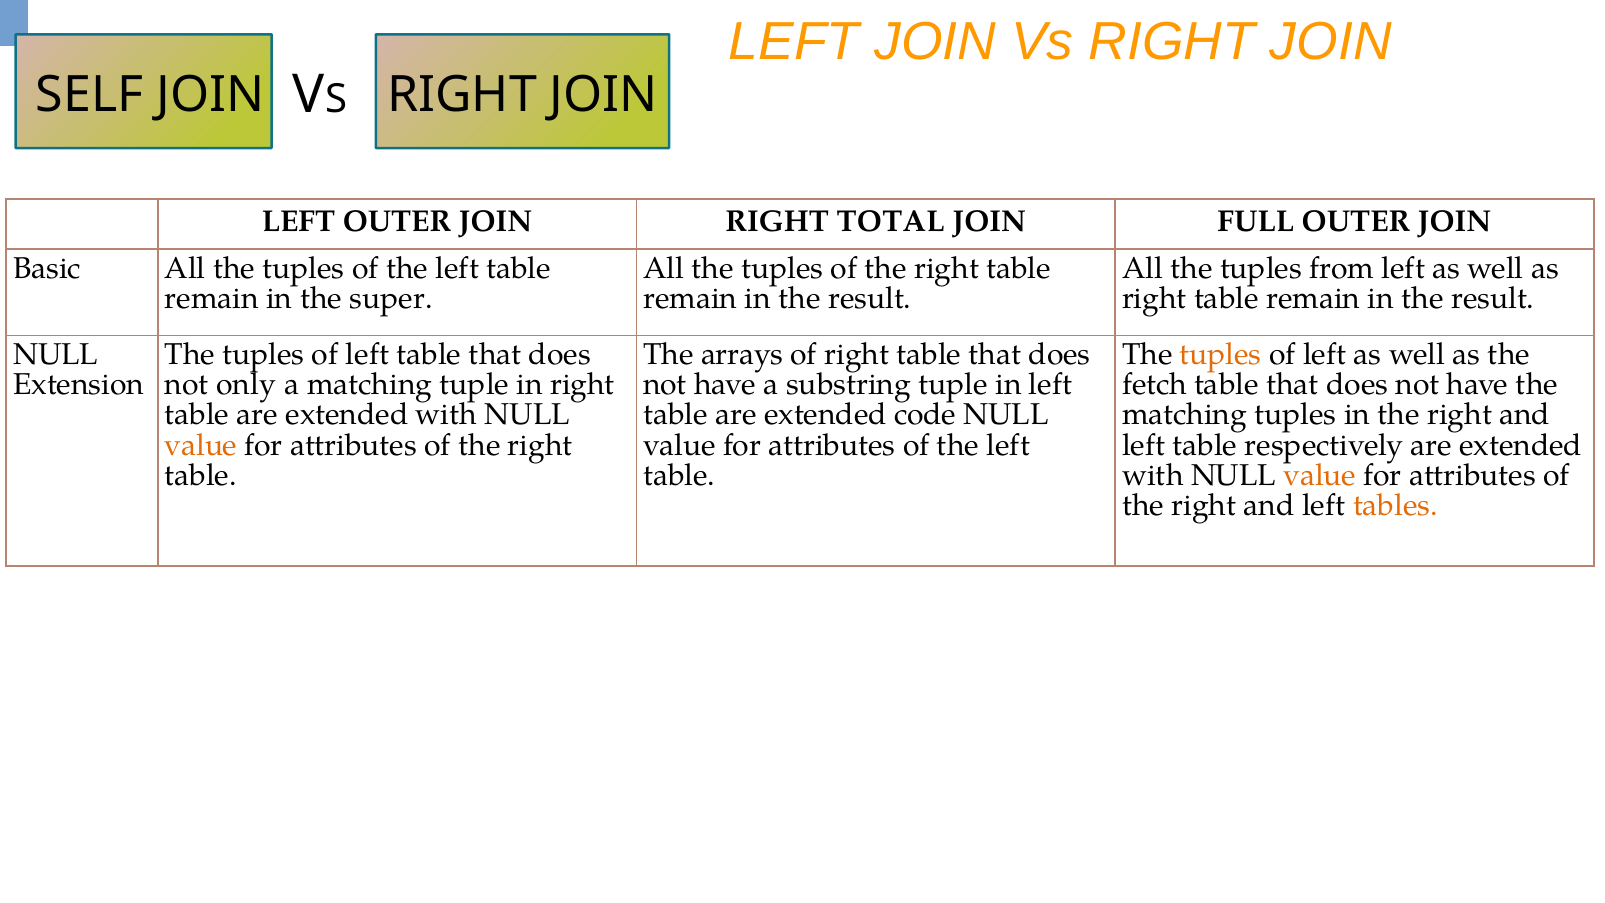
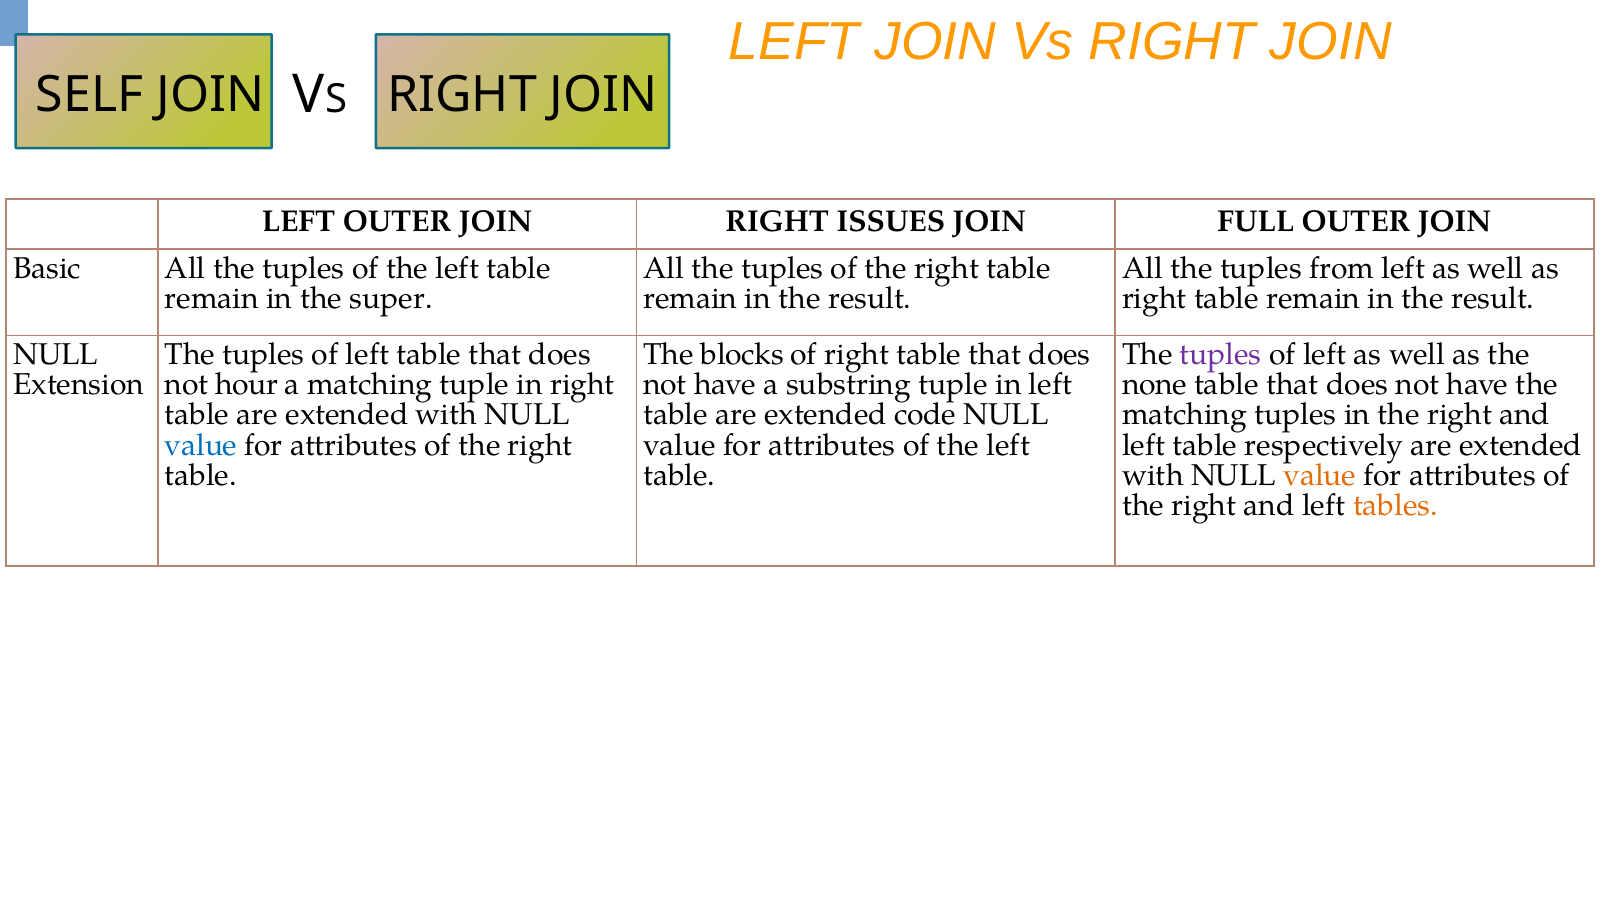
TOTAL: TOTAL -> ISSUES
arrays: arrays -> blocks
tuples at (1221, 354) colour: orange -> purple
only: only -> hour
fetch: fetch -> none
value at (201, 445) colour: orange -> blue
